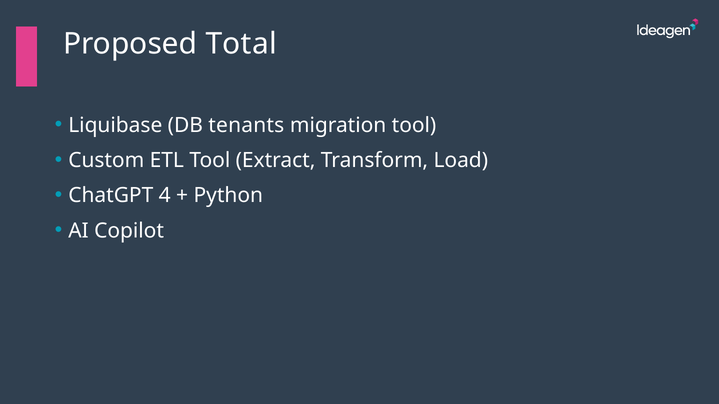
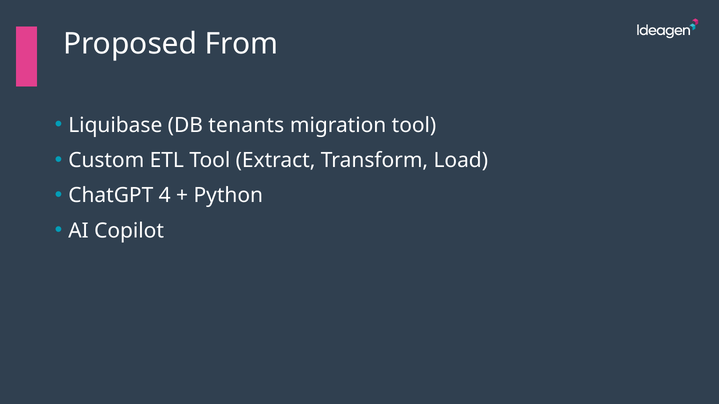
Total: Total -> From
